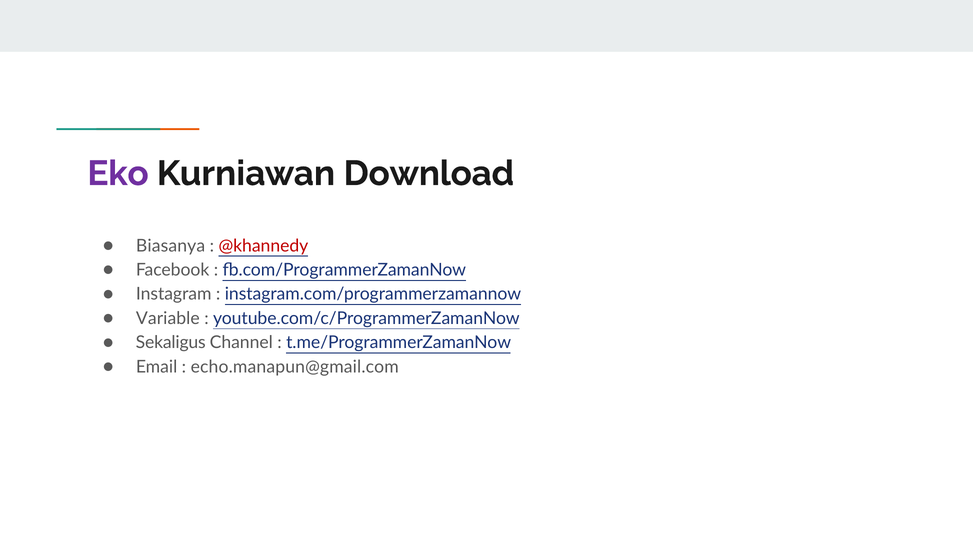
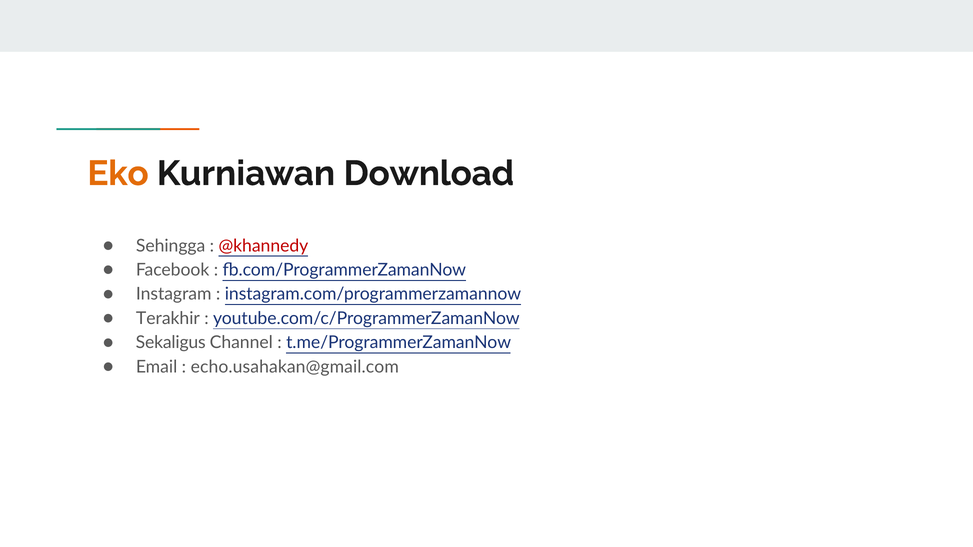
Eko colour: purple -> orange
Biasanya: Biasanya -> Sehingga
Variable: Variable -> Terakhir
echo.manapun@gmail.com: echo.manapun@gmail.com -> echo.usahakan@gmail.com
